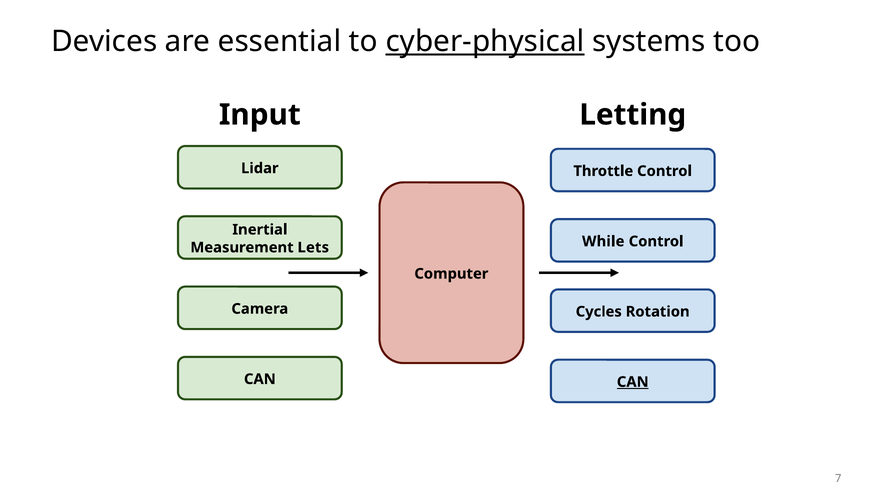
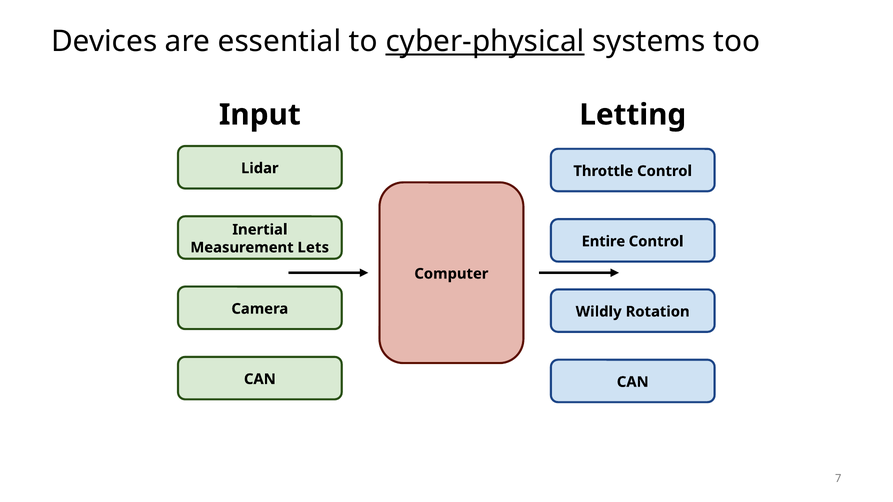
While: While -> Entire
Cycles: Cycles -> Wildly
CAN at (633, 382) underline: present -> none
